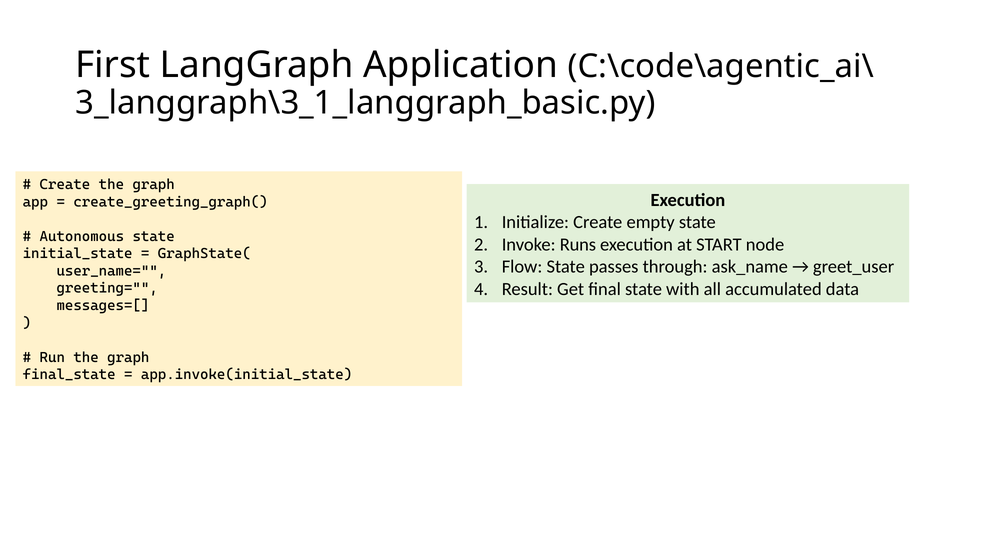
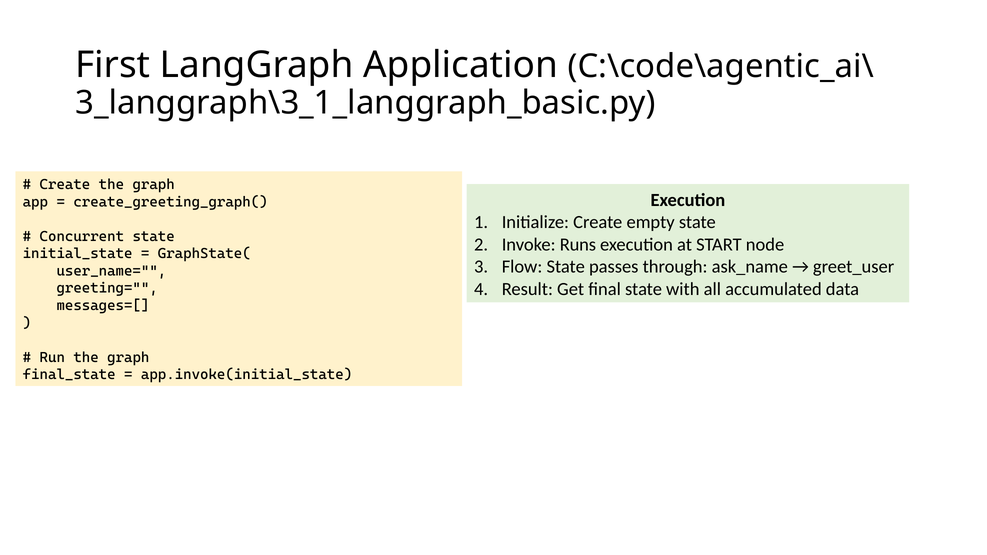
Autonomous: Autonomous -> Concurrent
